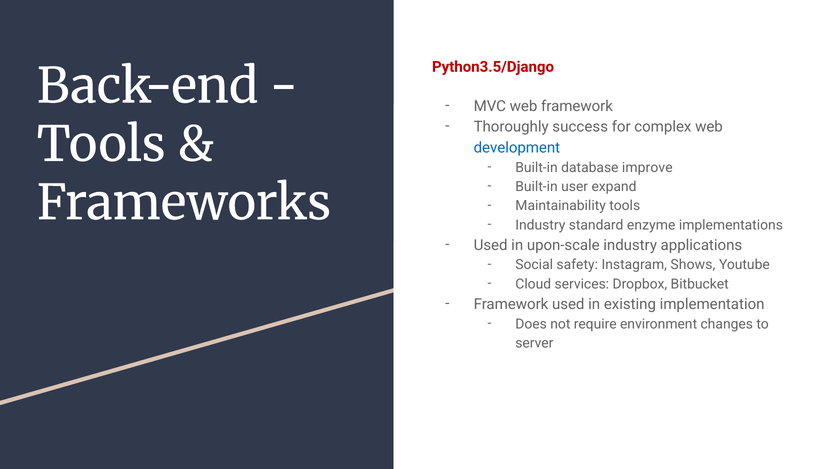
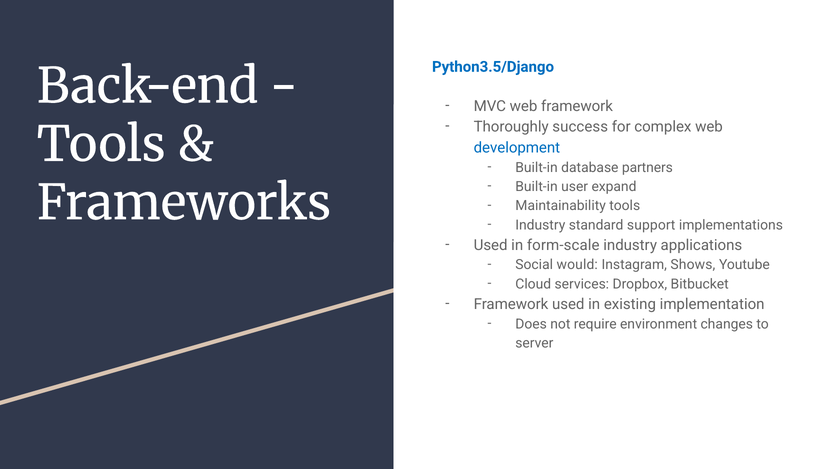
Python3.5/Django colour: red -> blue
improve: improve -> partners
enzyme: enzyme -> support
upon-scale: upon-scale -> form-scale
safety: safety -> would
